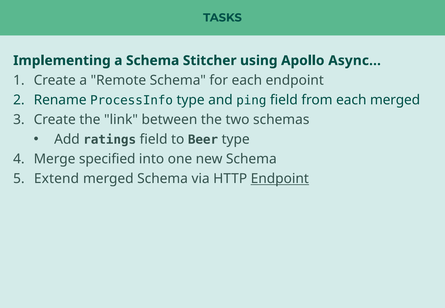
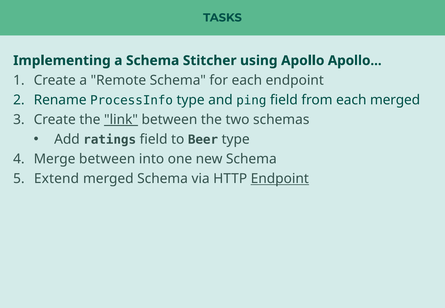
Apollo Async: Async -> Apollo
link underline: none -> present
Merge specified: specified -> between
